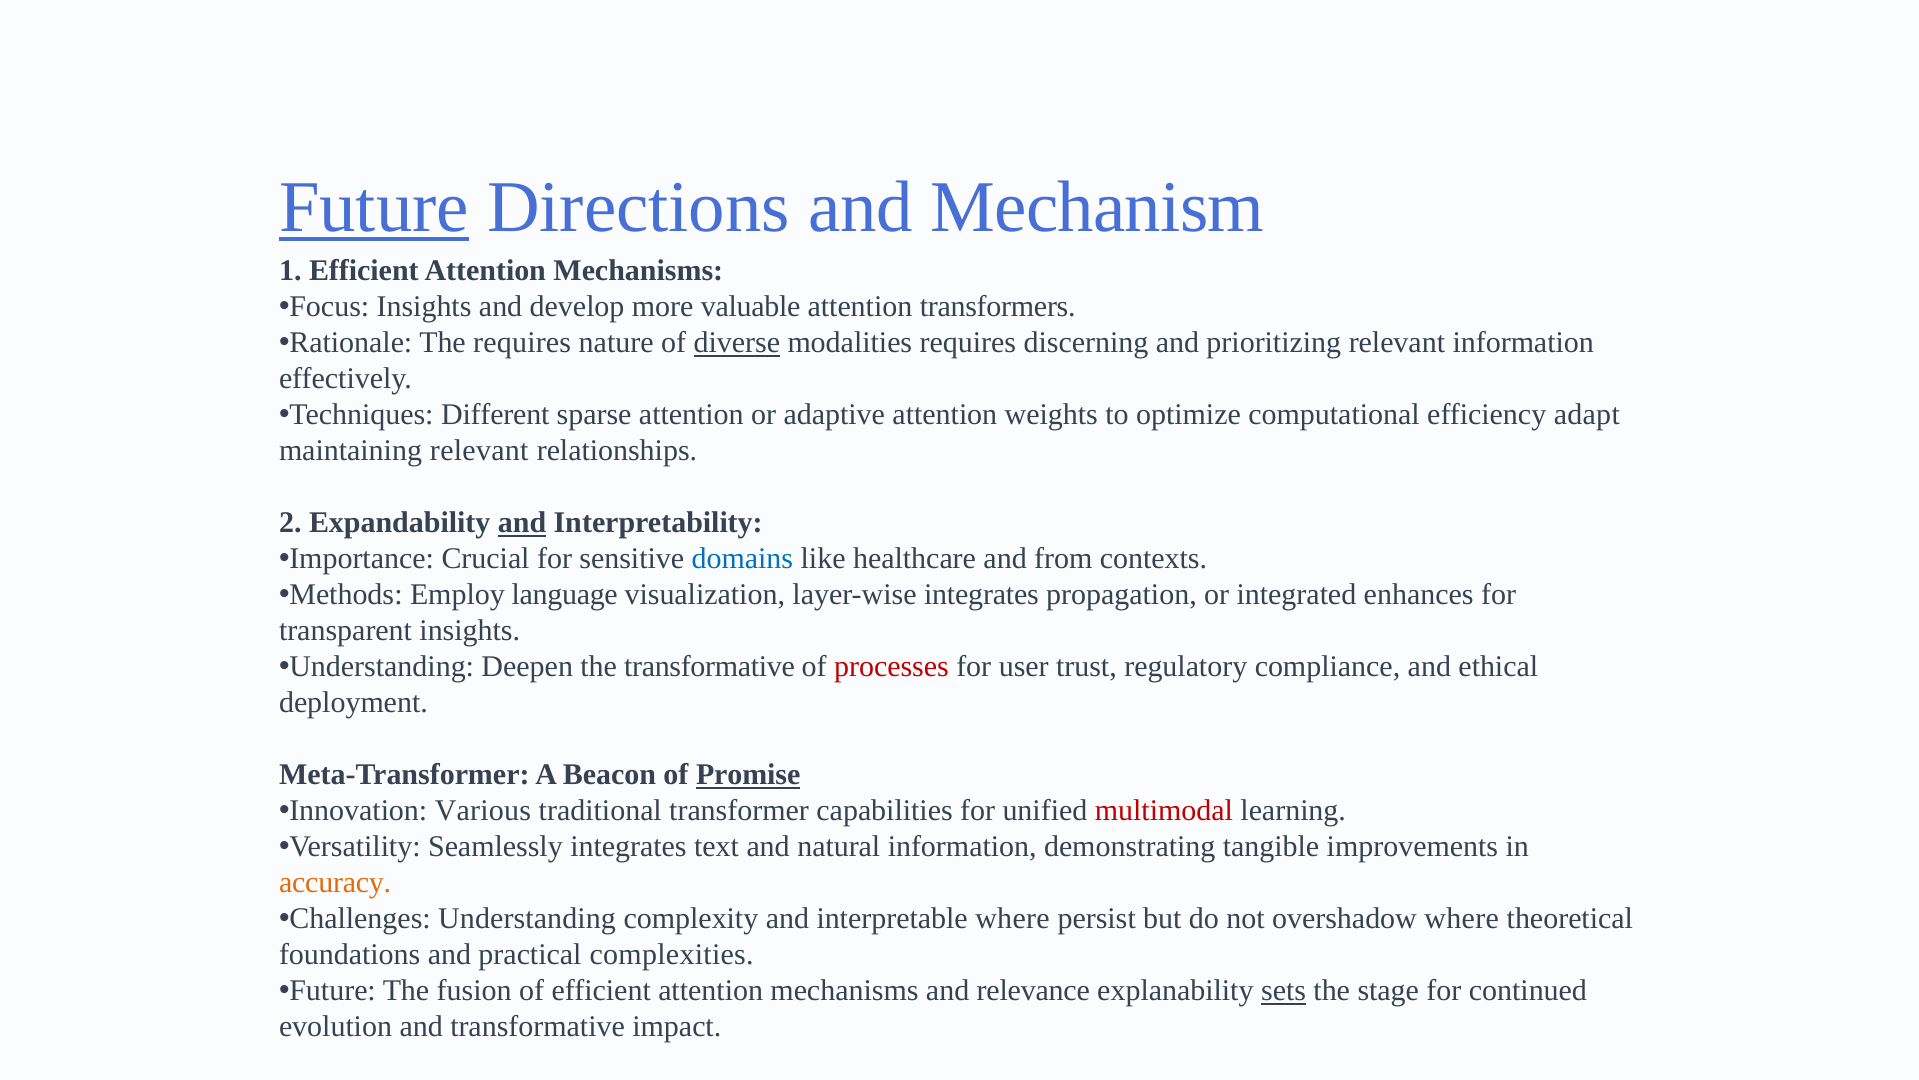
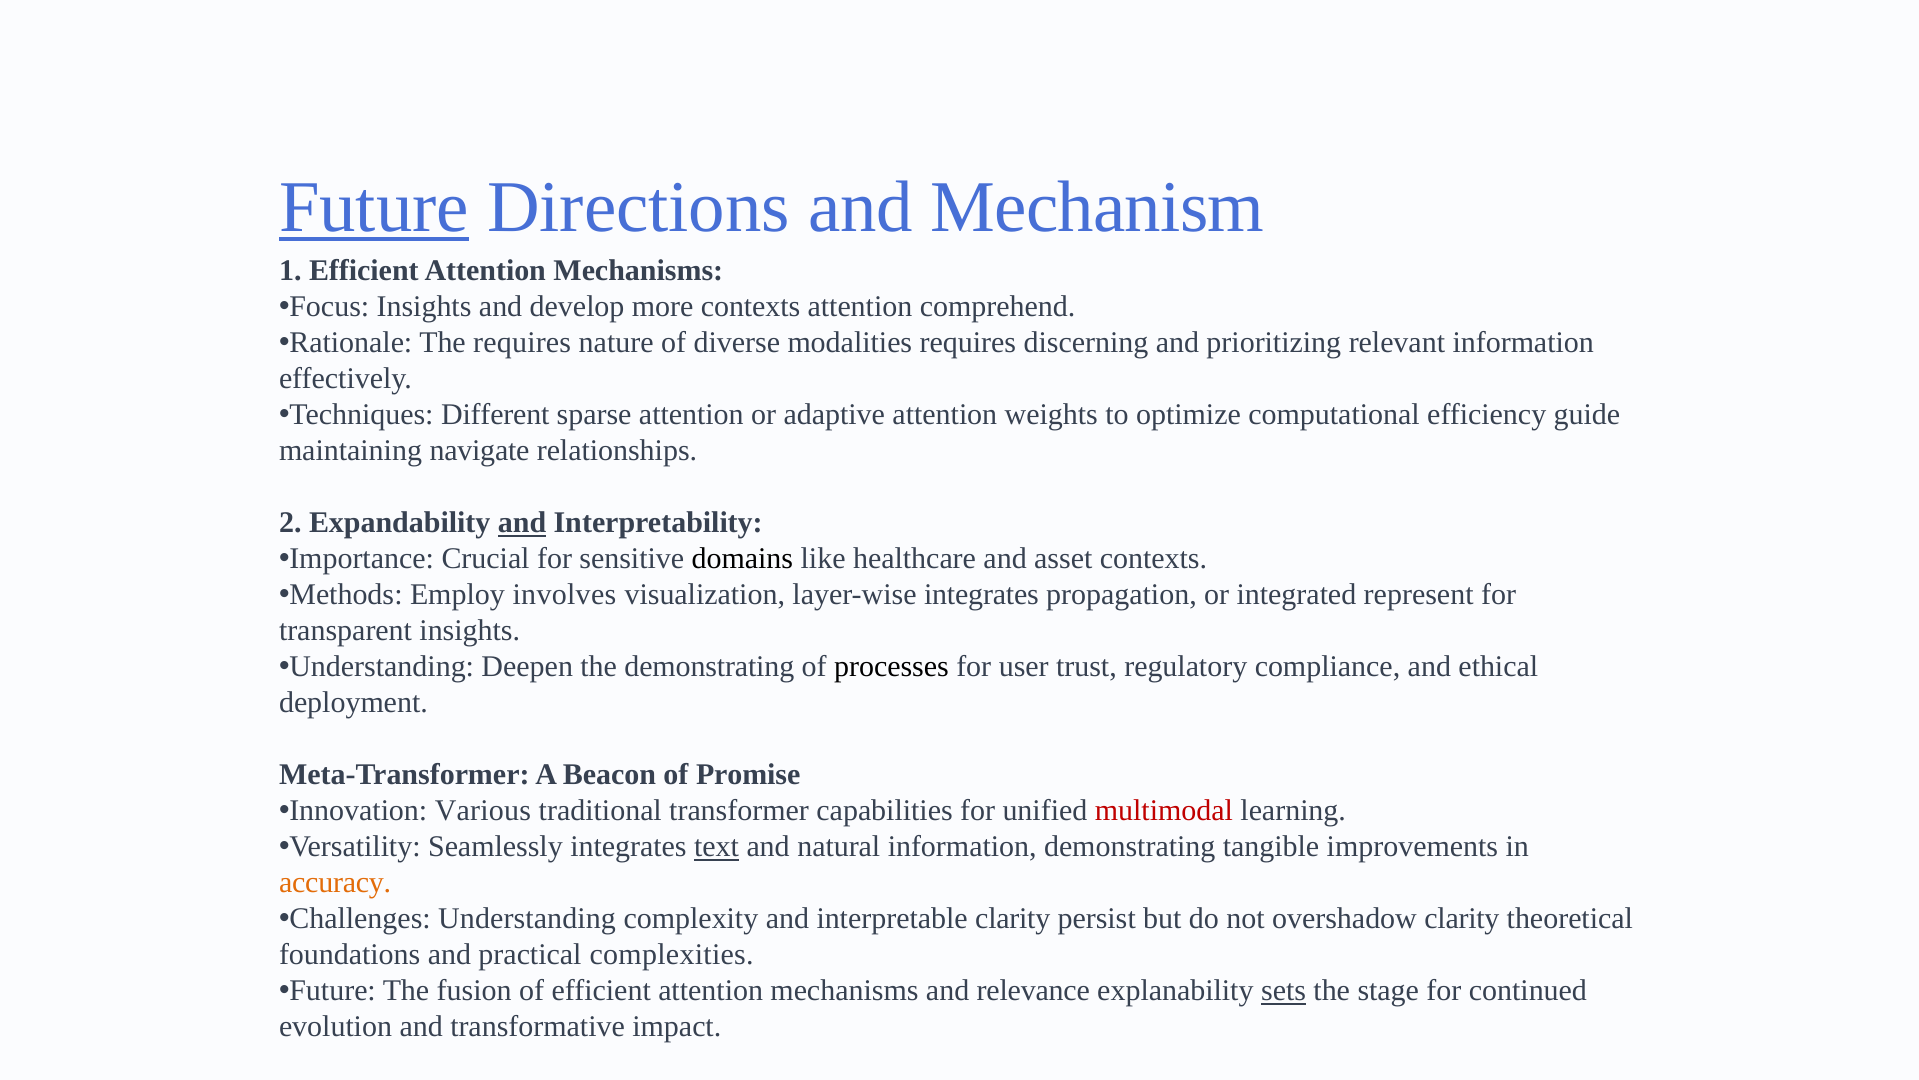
more valuable: valuable -> contexts
transformers: transformers -> comprehend
diverse underline: present -> none
adapt: adapt -> guide
maintaining relevant: relevant -> navigate
domains colour: blue -> black
from: from -> asset
language: language -> involves
enhances: enhances -> represent
the transformative: transformative -> demonstrating
processes colour: red -> black
Promise underline: present -> none
text underline: none -> present
interpretable where: where -> clarity
overshadow where: where -> clarity
